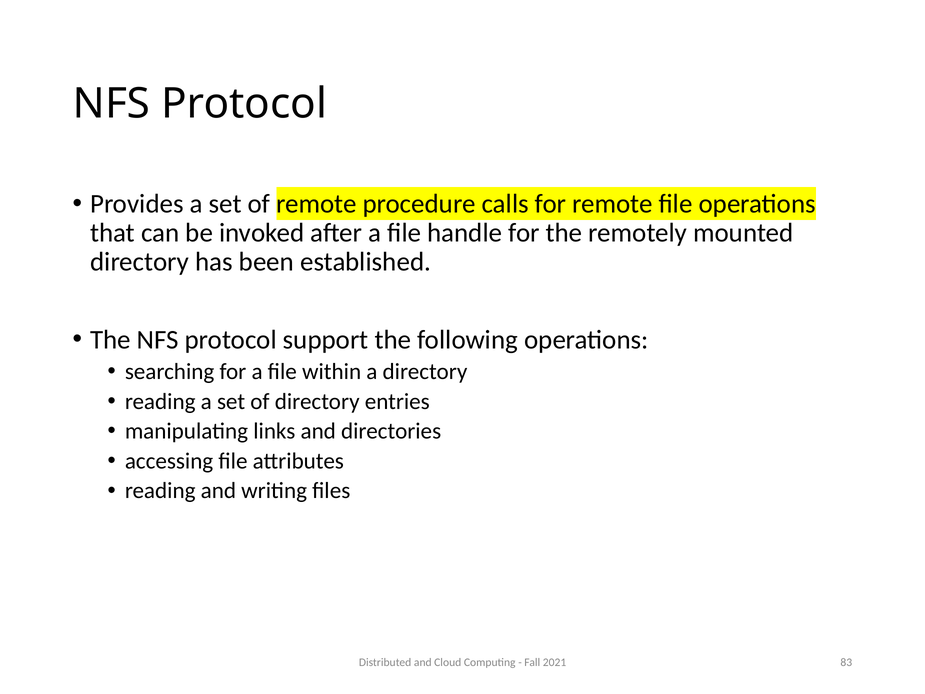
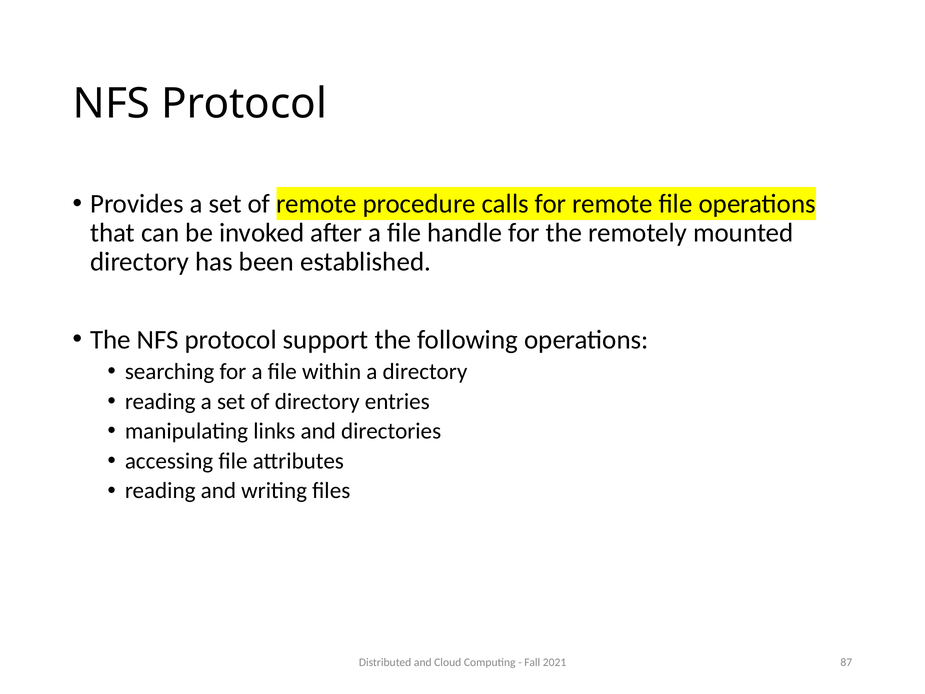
83: 83 -> 87
